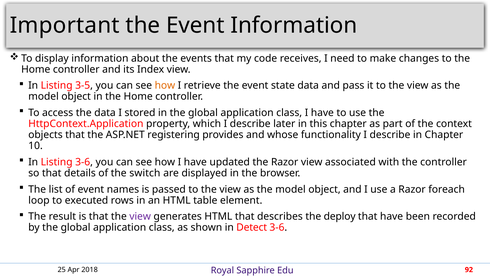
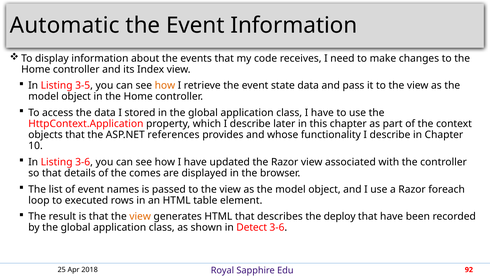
Important: Important -> Automatic
registering: registering -> references
switch: switch -> comes
view at (140, 216) colour: purple -> orange
